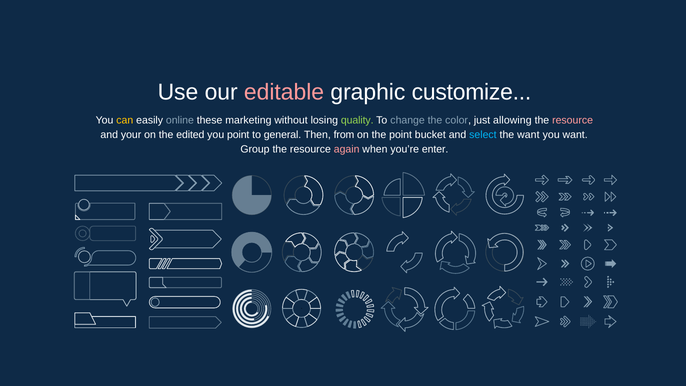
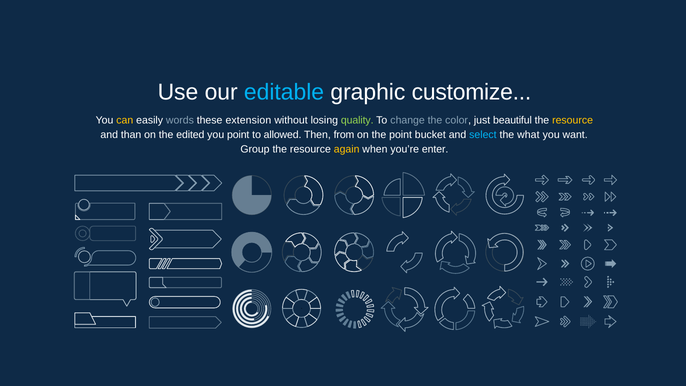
editable colour: pink -> light blue
online: online -> words
marketing: marketing -> extension
allowing: allowing -> beautiful
resource at (573, 120) colour: pink -> yellow
your: your -> than
general: general -> allowed
the want: want -> what
again colour: pink -> yellow
